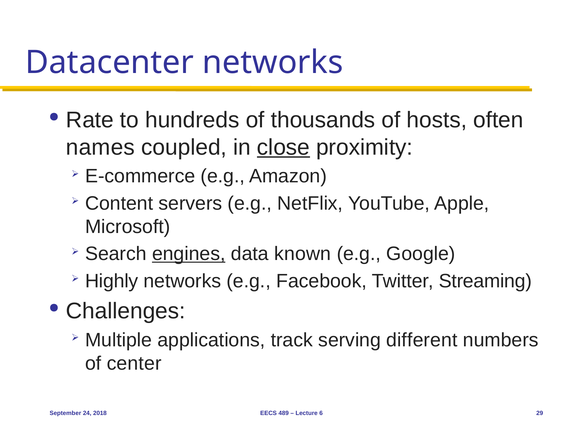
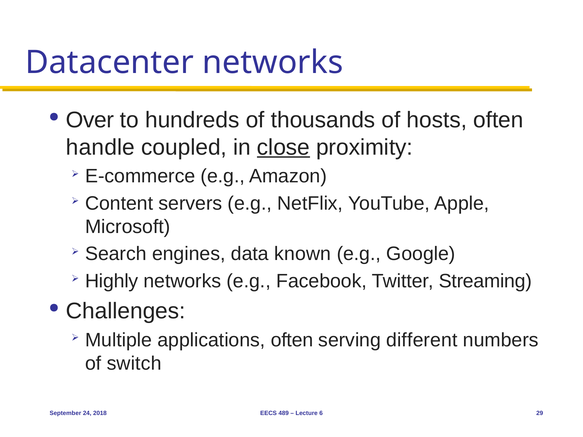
Rate: Rate -> Over
names: names -> handle
engines underline: present -> none
applications track: track -> often
center: center -> switch
